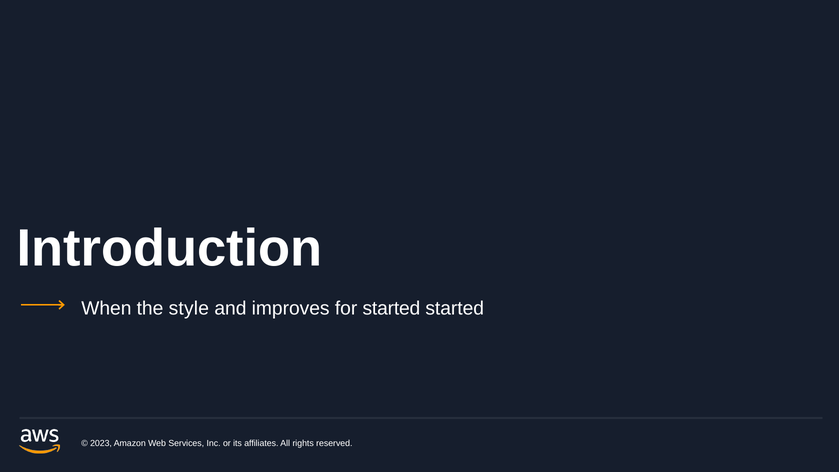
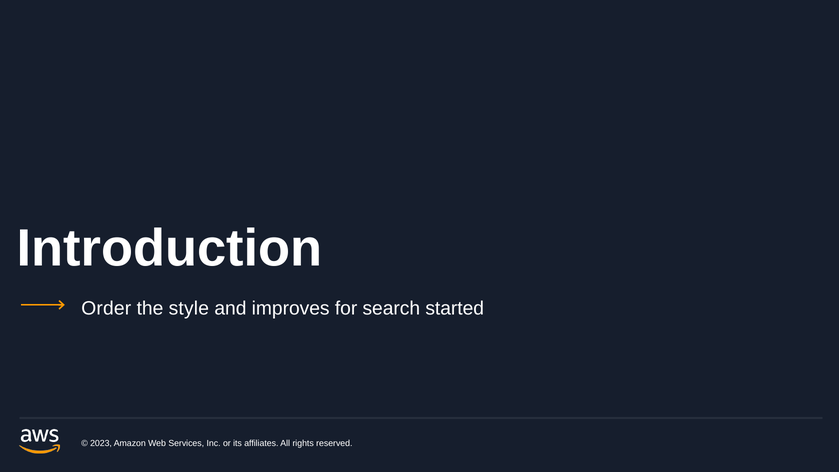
When: When -> Order
for started: started -> search
